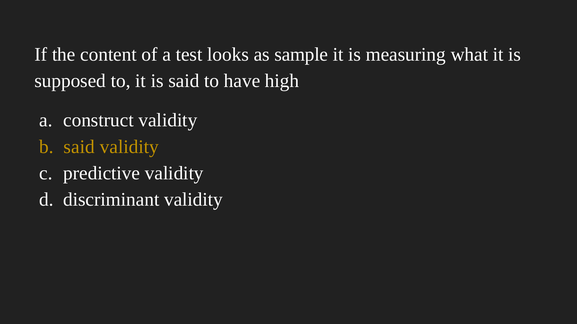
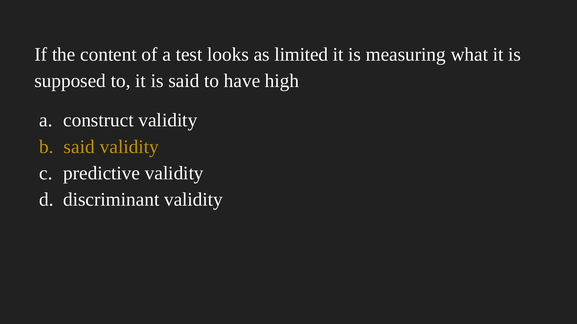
sample: sample -> limited
